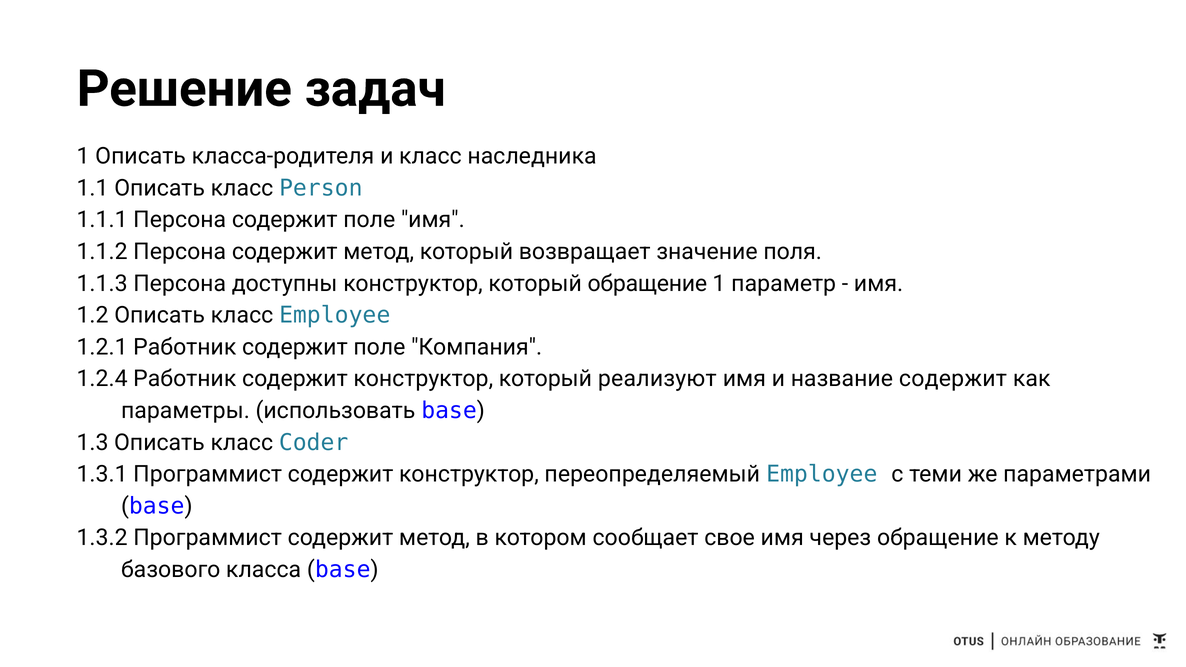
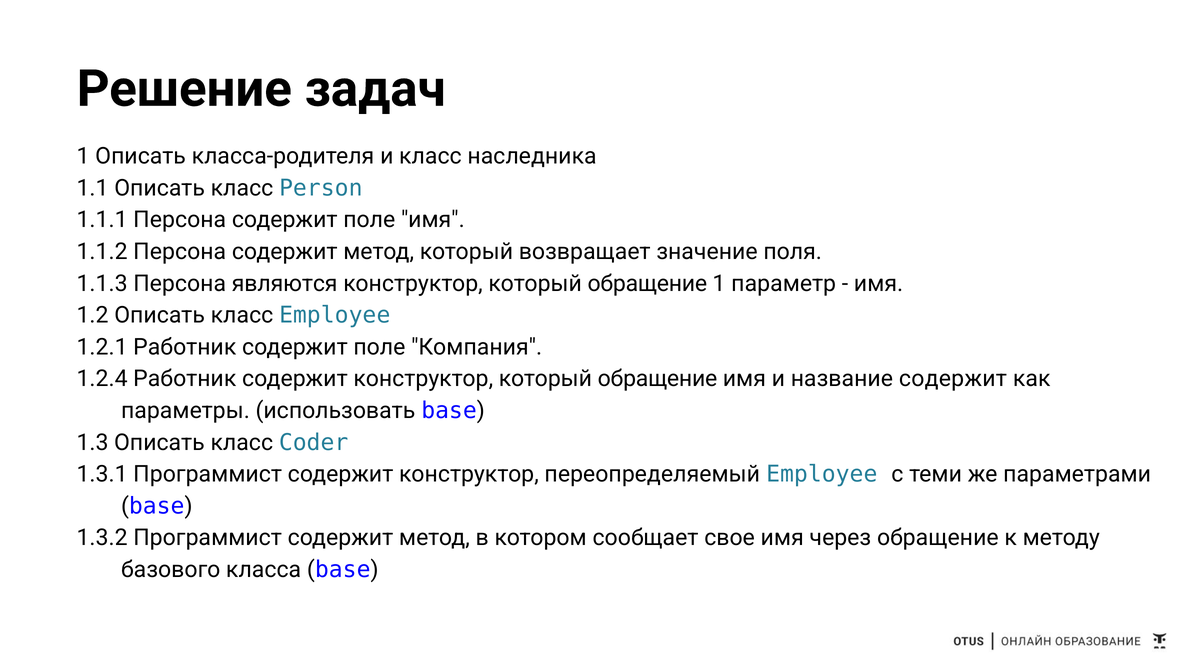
доступны: доступны -> являются
содержит конструктор который реализуют: реализуют -> обращение
